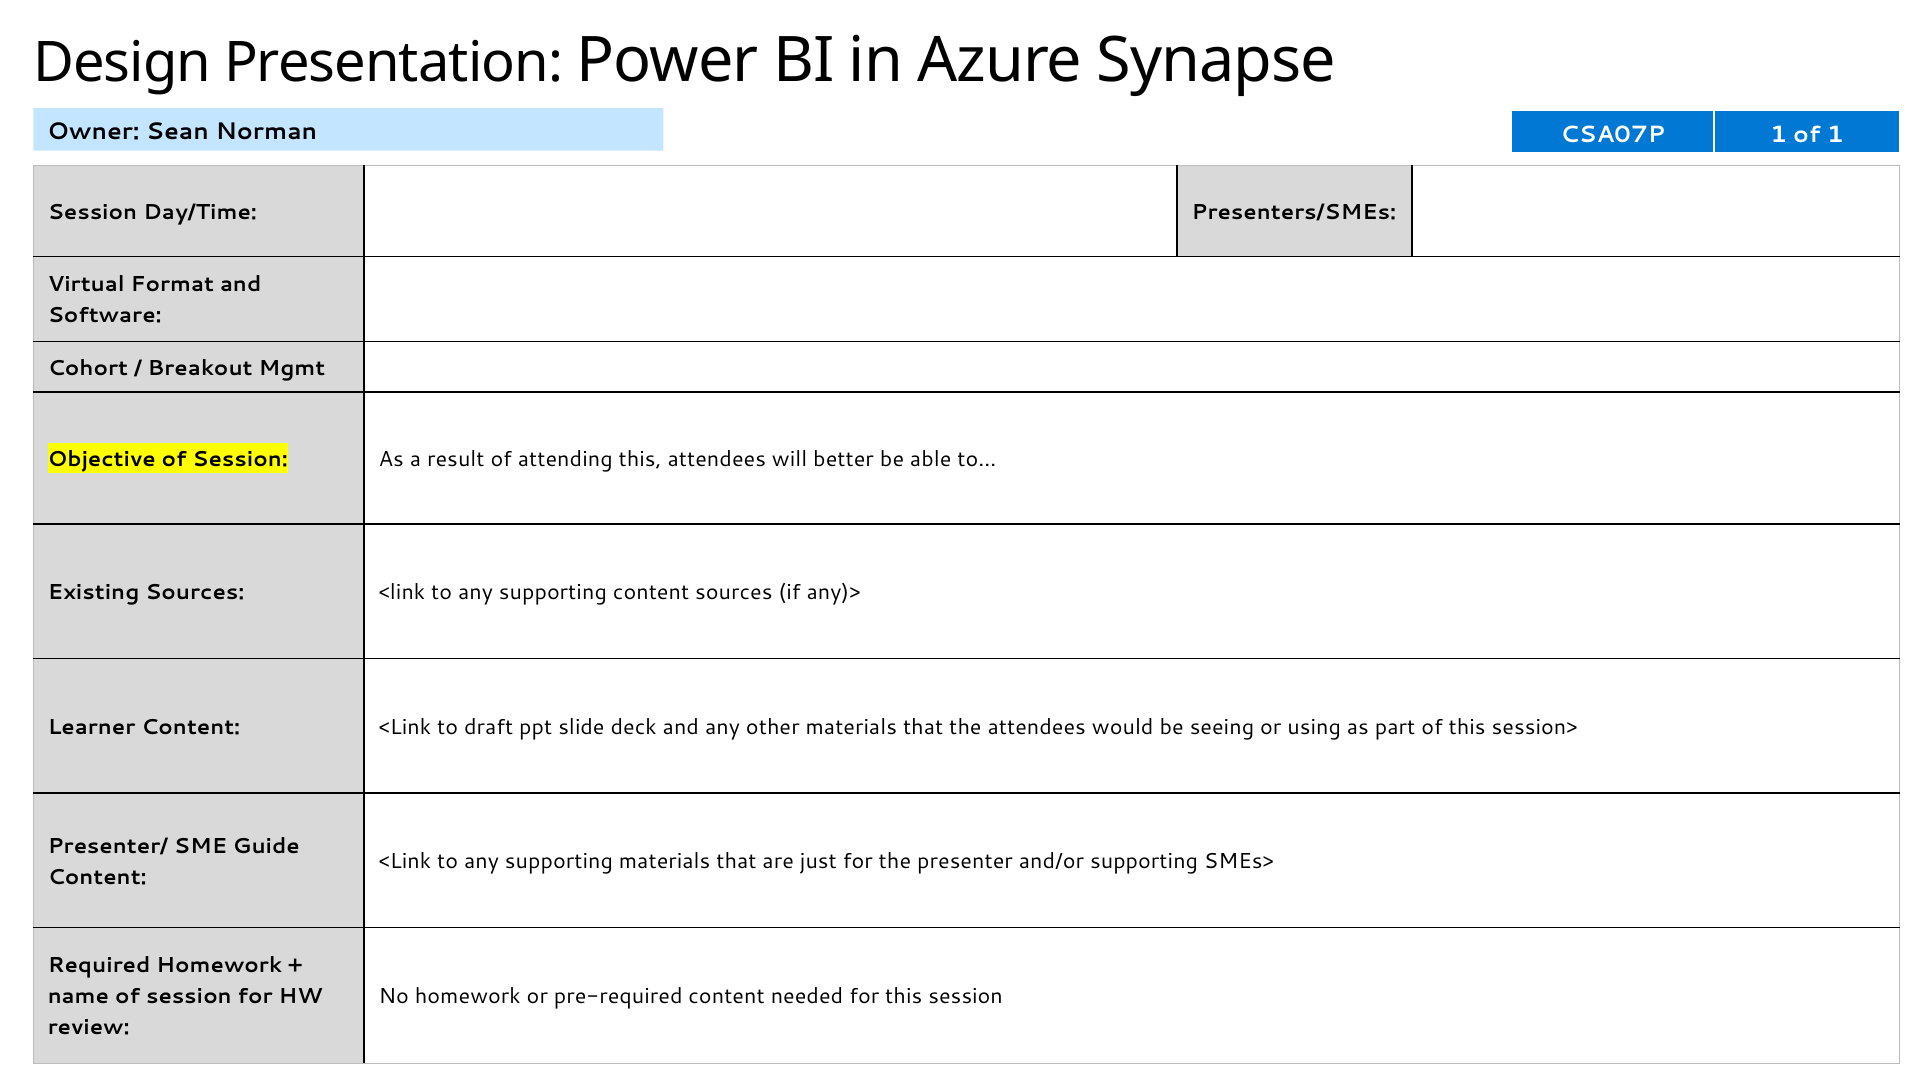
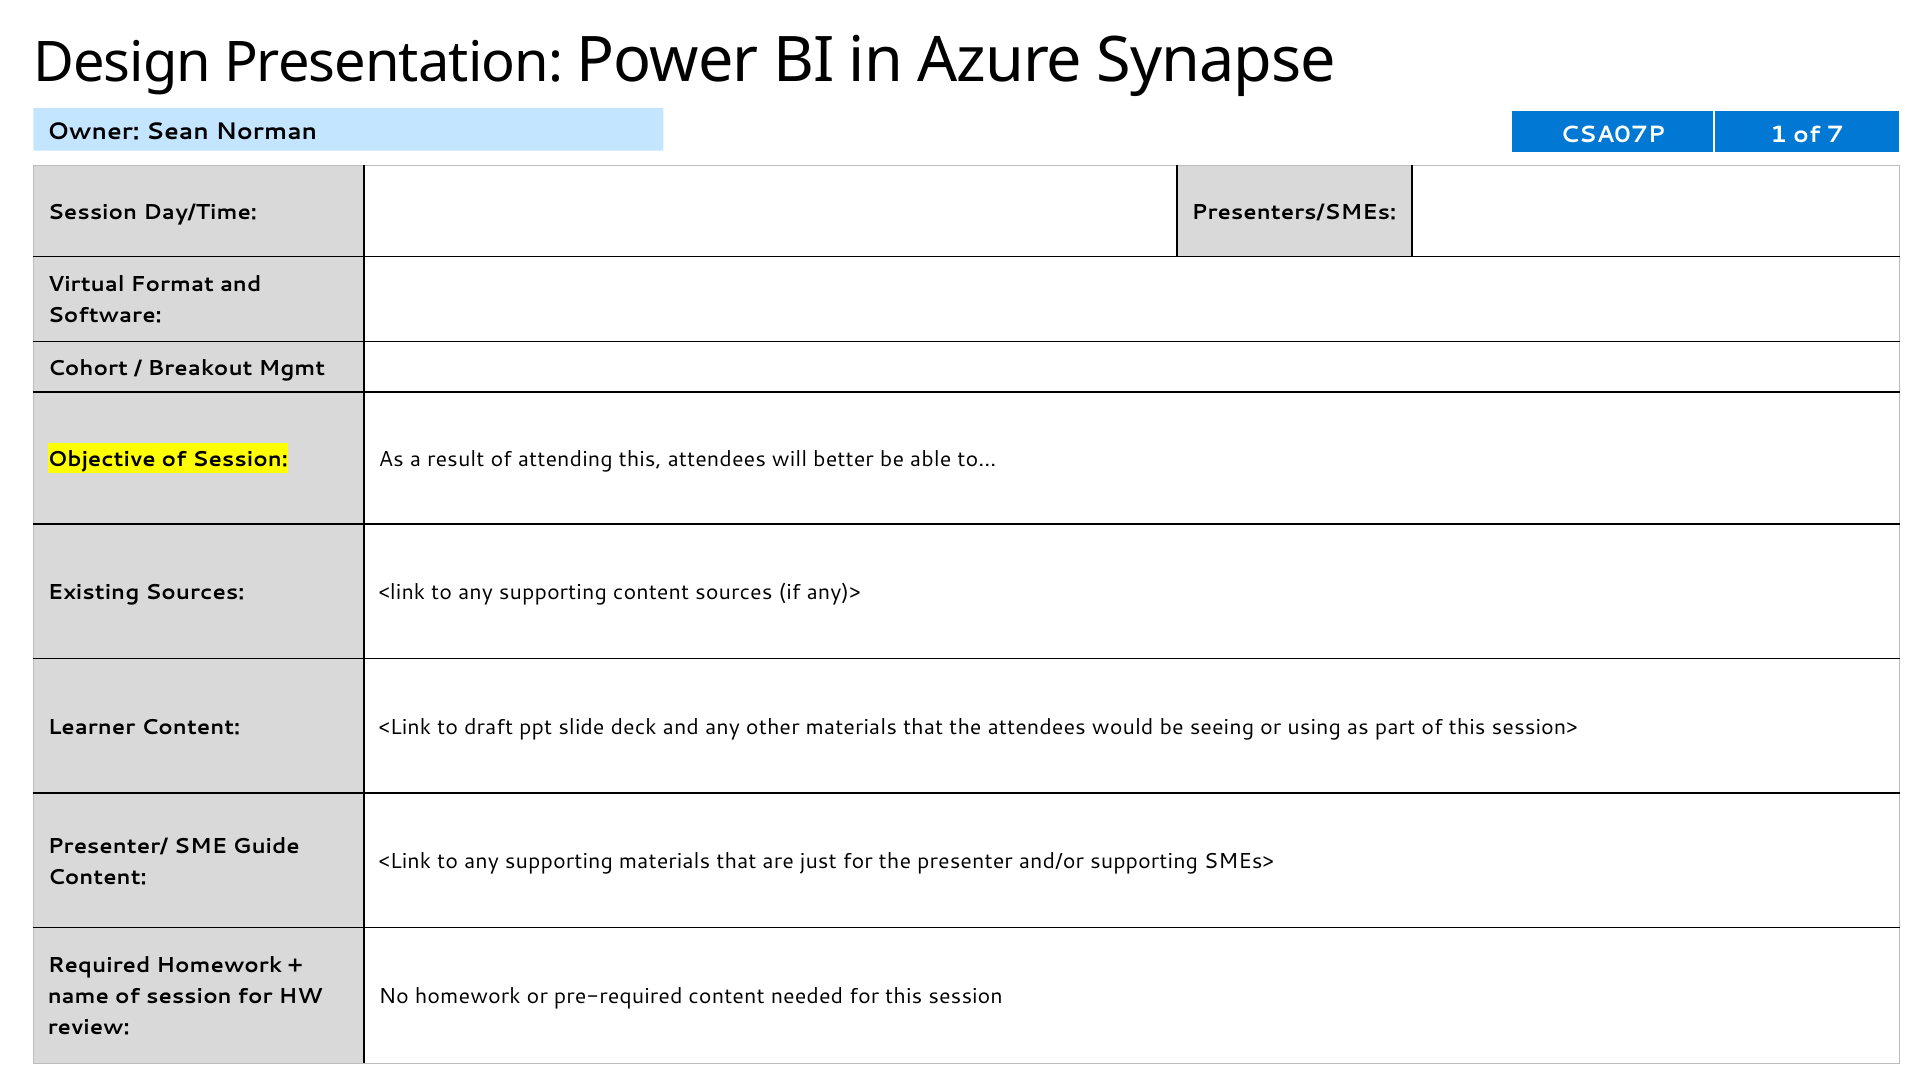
of 1: 1 -> 7
